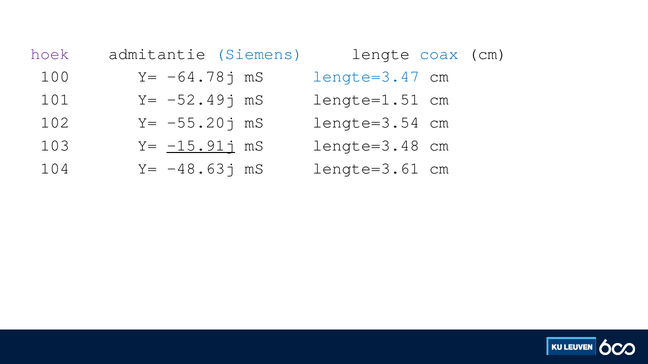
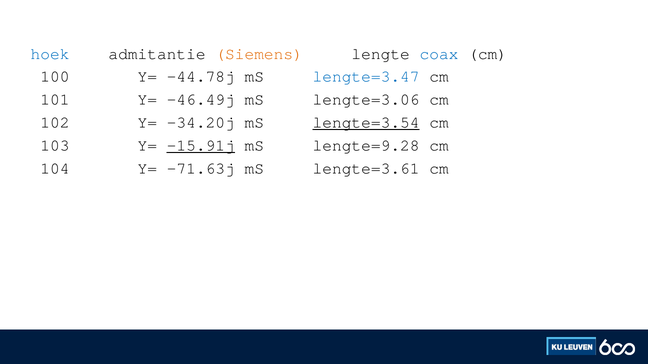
hoek colour: purple -> blue
Siemens colour: blue -> orange
-64.78j: -64.78j -> -44.78j
-52.49j: -52.49j -> -46.49j
lengte=1.51: lengte=1.51 -> lengte=3.06
-55.20j: -55.20j -> -34.20j
lengte=3.54 underline: none -> present
lengte=3.48: lengte=3.48 -> lengte=9.28
-48.63j: -48.63j -> -71.63j
